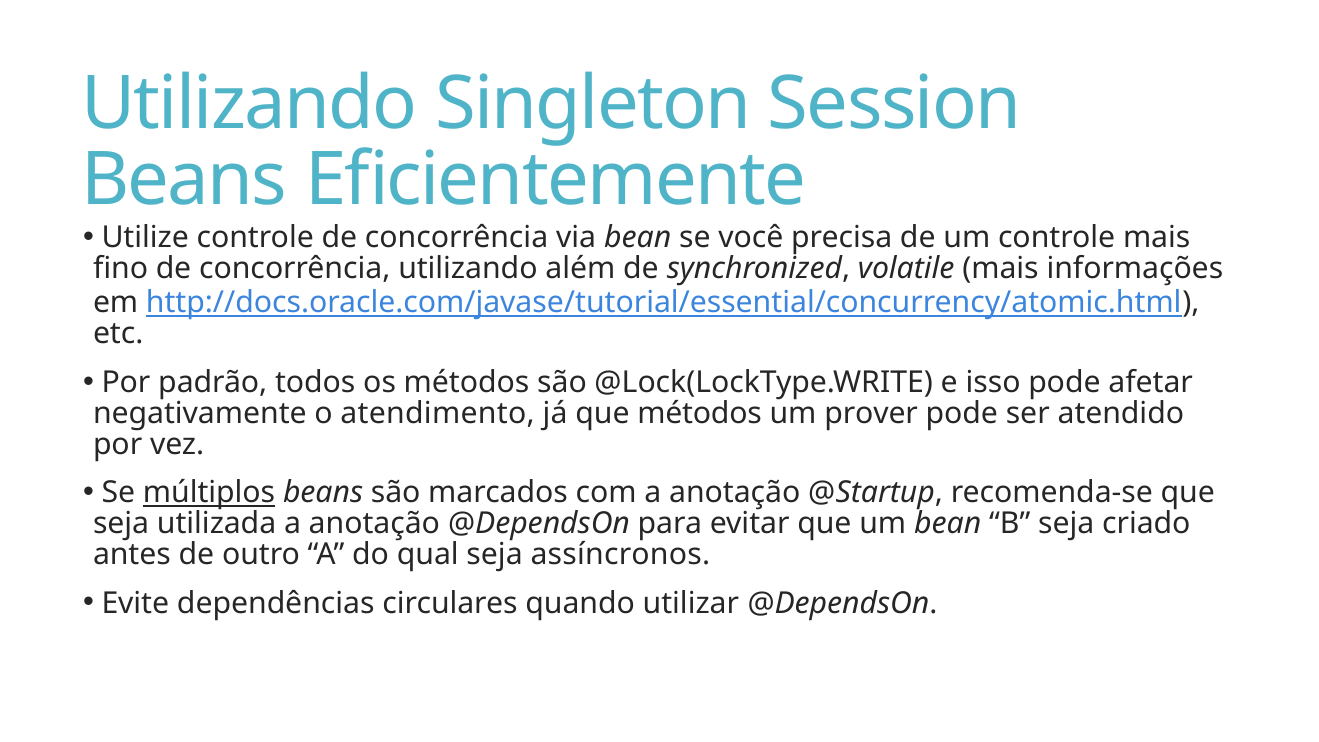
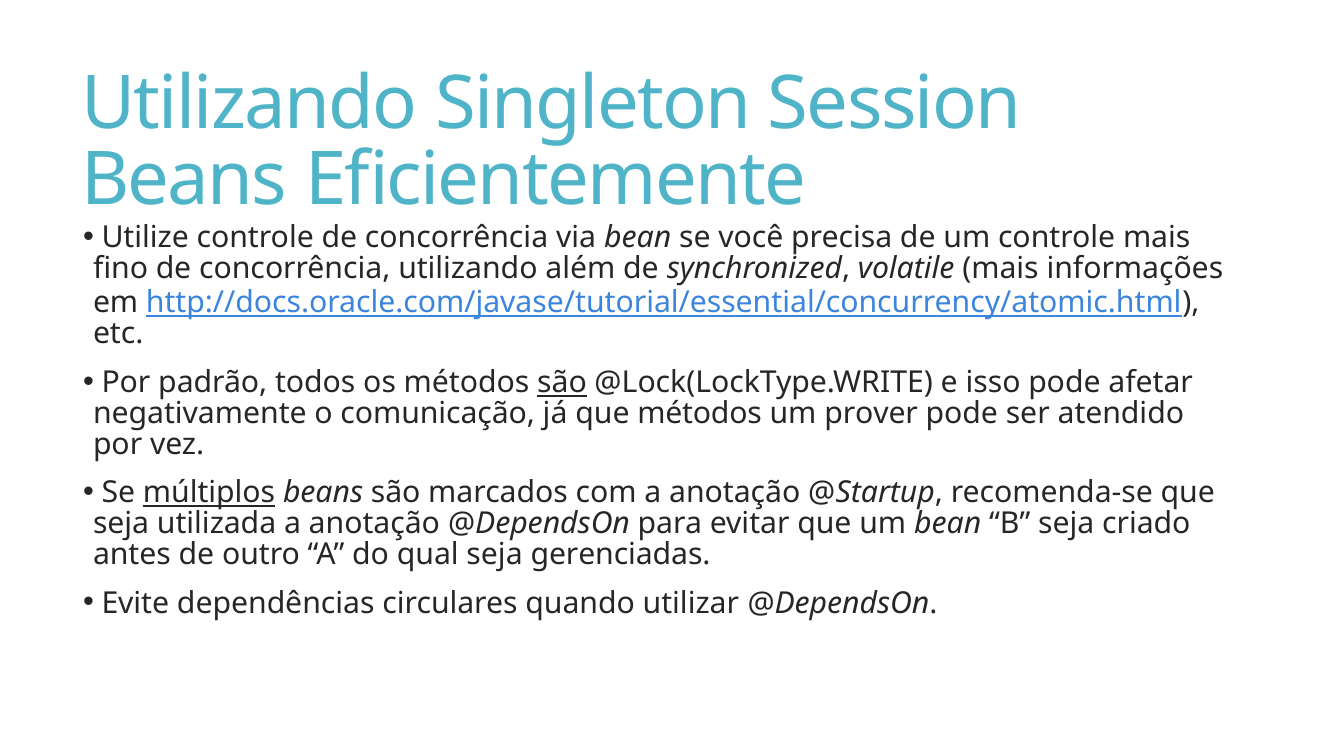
são at (562, 383) underline: none -> present
atendimento: atendimento -> comunicação
assíncronos: assíncronos -> gerenciadas
